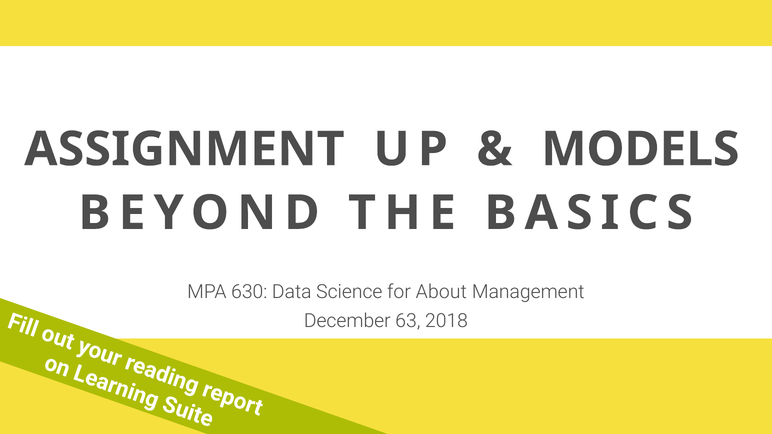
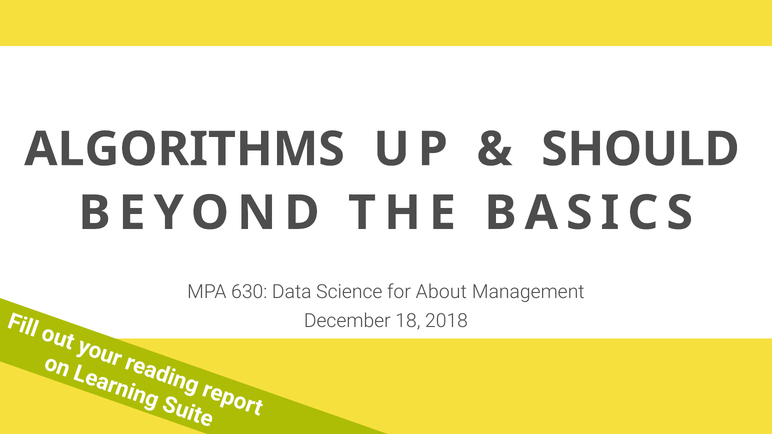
ASSIGNMENT: ASSIGNMENT -> ALGORITHMS
MODELS: MODELS -> SHOULD
63: 63 -> 18
